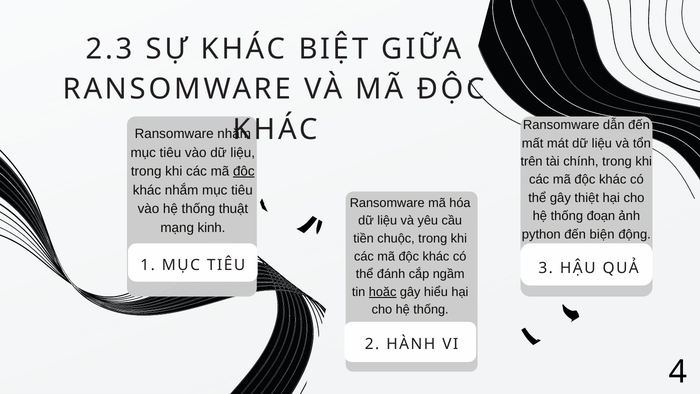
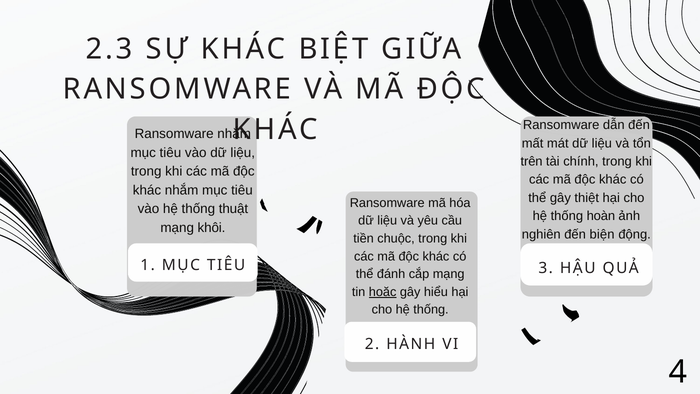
độc at (244, 171) underline: present -> none
đoạn: đoạn -> hoàn
kinh: kinh -> khôi
python: python -> nghiên
cắp ngầm: ngầm -> mạng
